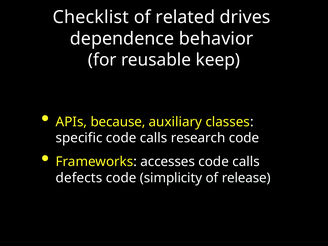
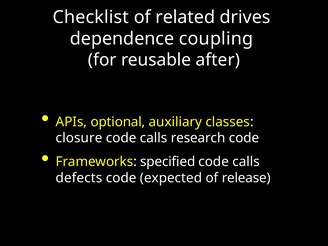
behavior: behavior -> coupling
keep: keep -> after
because: because -> optional
specific: specific -> closure
accesses: accesses -> specified
simplicity: simplicity -> expected
